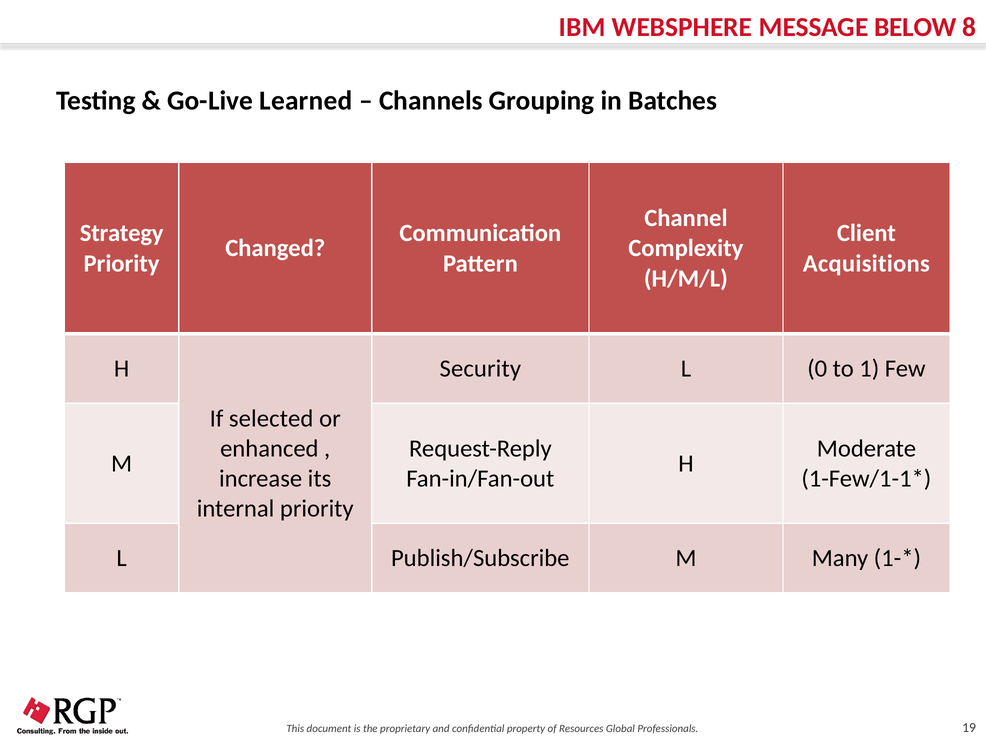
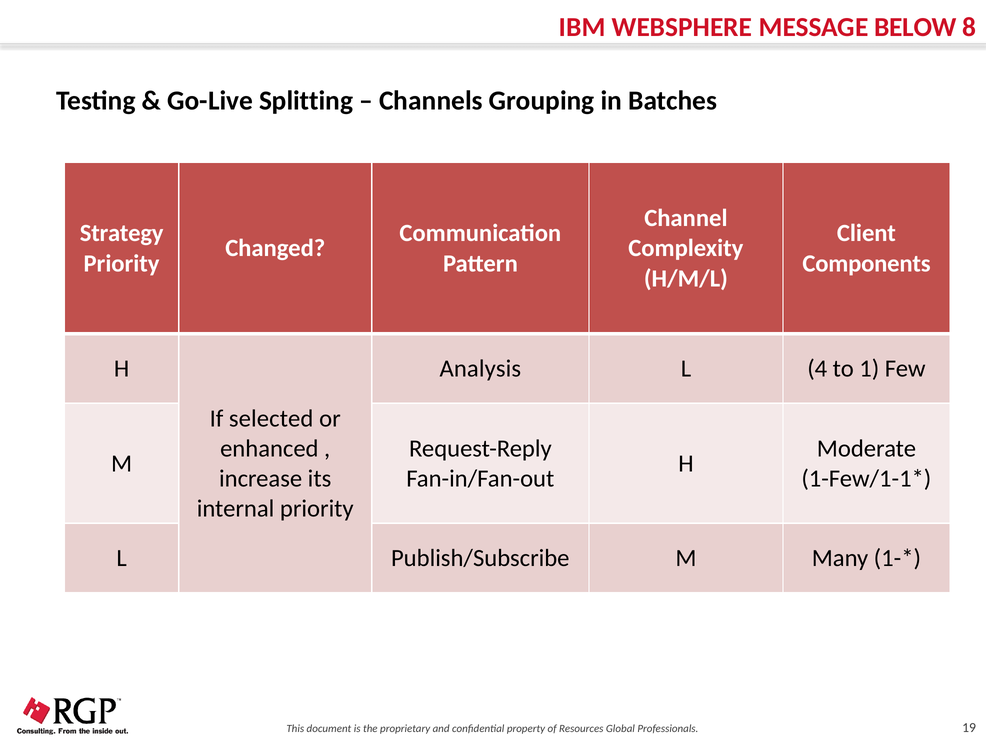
Learned: Learned -> Splitting
Acquisitions: Acquisitions -> Components
Security: Security -> Analysis
0: 0 -> 4
